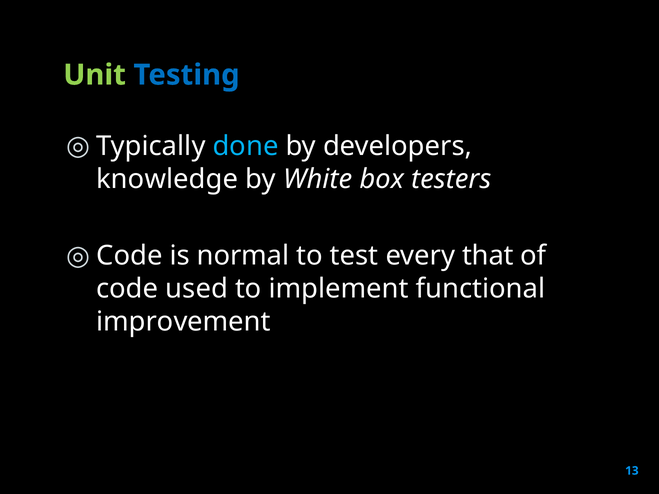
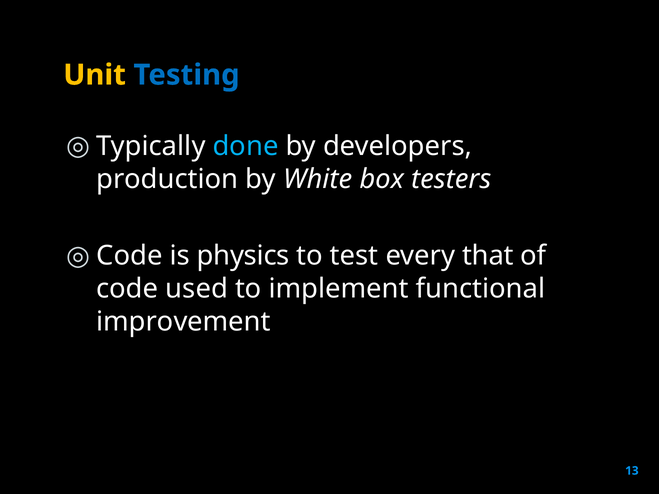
Unit colour: light green -> yellow
knowledge: knowledge -> production
normal: normal -> physics
